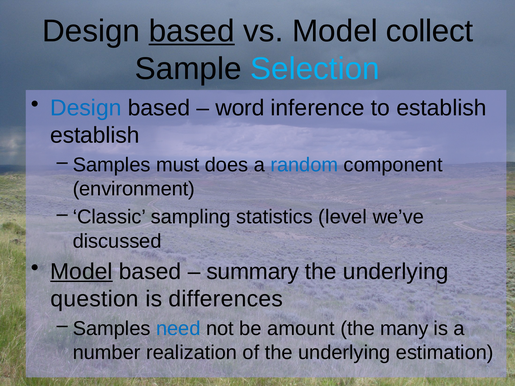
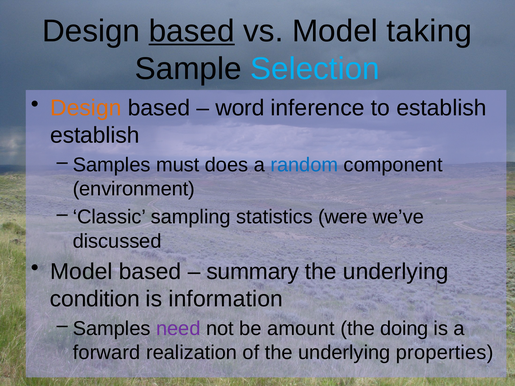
collect: collect -> taking
Design at (86, 108) colour: blue -> orange
level: level -> were
Model at (81, 272) underline: present -> none
question: question -> condition
differences: differences -> information
need colour: blue -> purple
many: many -> doing
number: number -> forward
estimation: estimation -> properties
